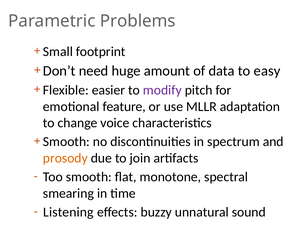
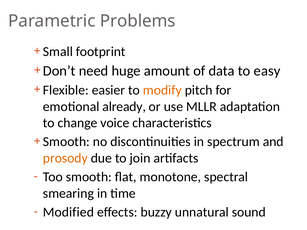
modify colour: purple -> orange
feature: feature -> already
Listening: Listening -> Modified
